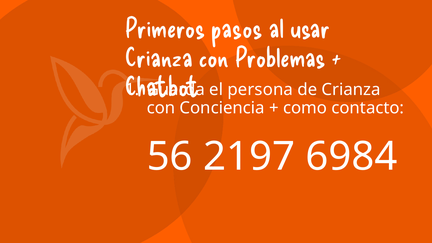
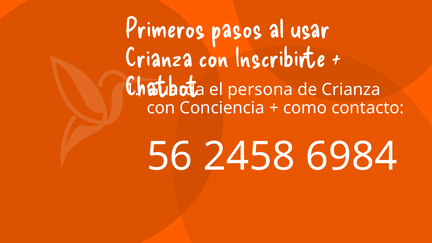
Problemas: Problemas -> Inscribirte
2197: 2197 -> 2458
